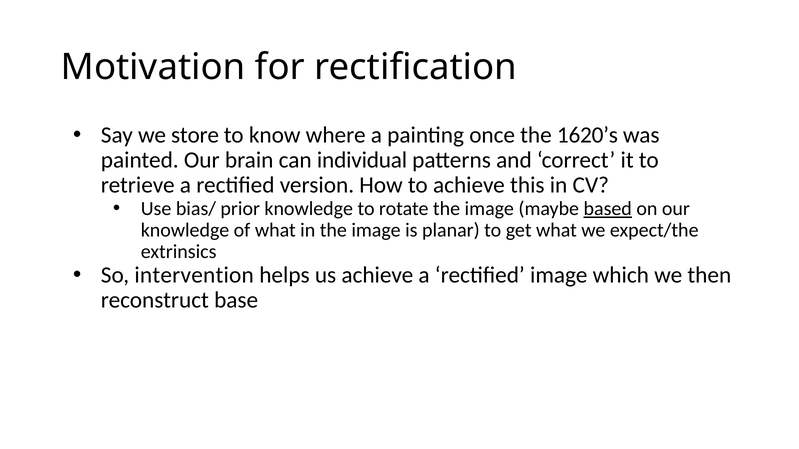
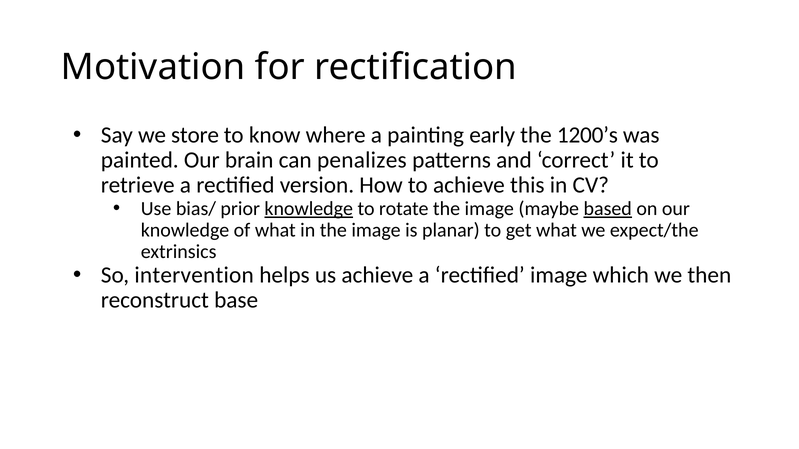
once: once -> early
1620’s: 1620’s -> 1200’s
individual: individual -> penalizes
knowledge at (309, 209) underline: none -> present
